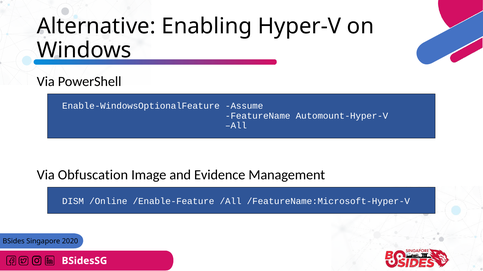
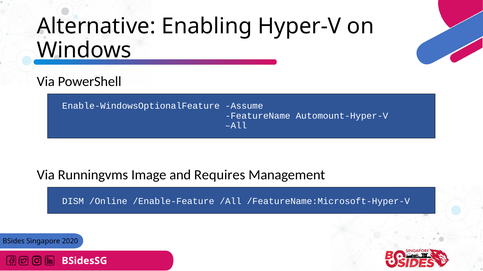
Obfuscation: Obfuscation -> Runningvms
Evidence: Evidence -> Requires
